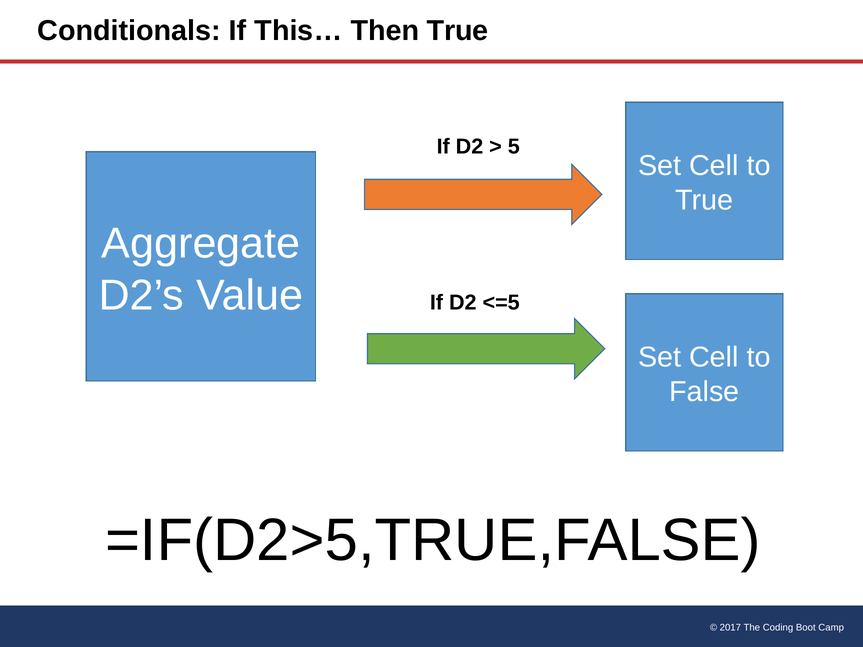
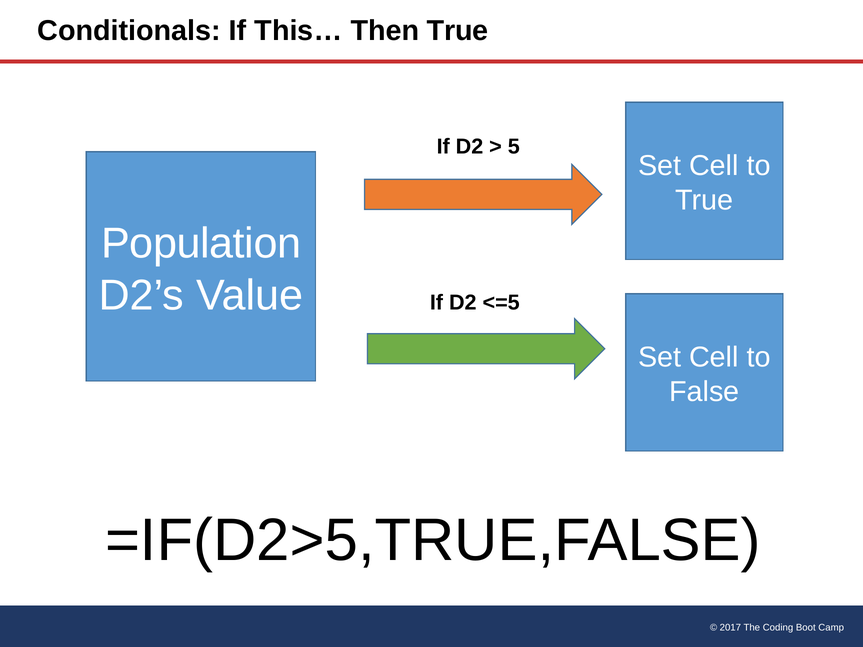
Aggregate: Aggregate -> Population
